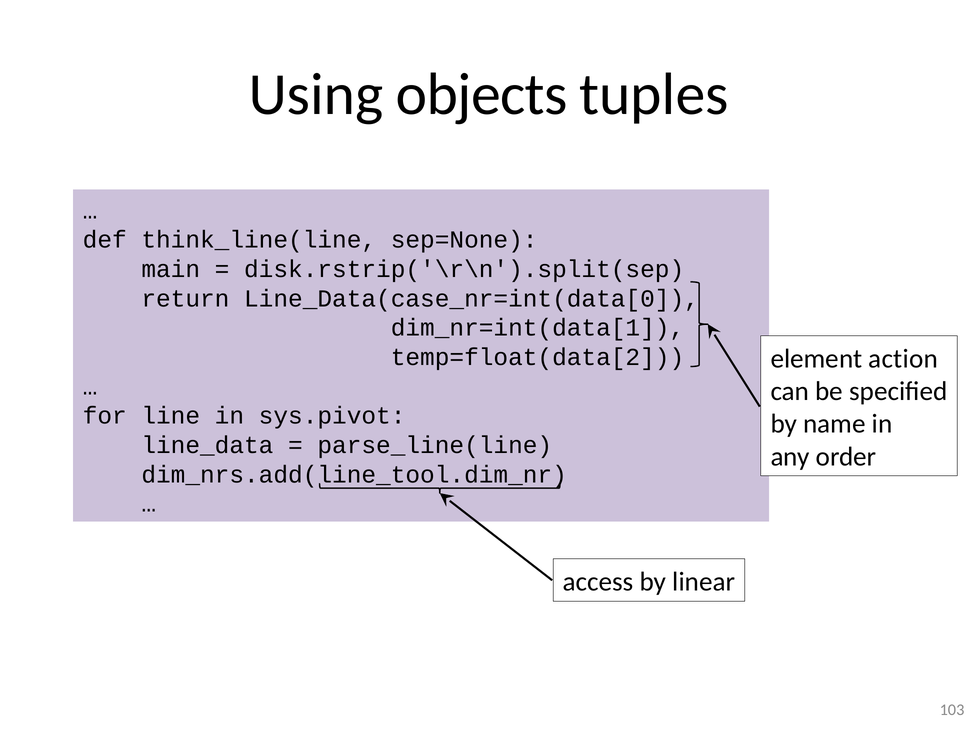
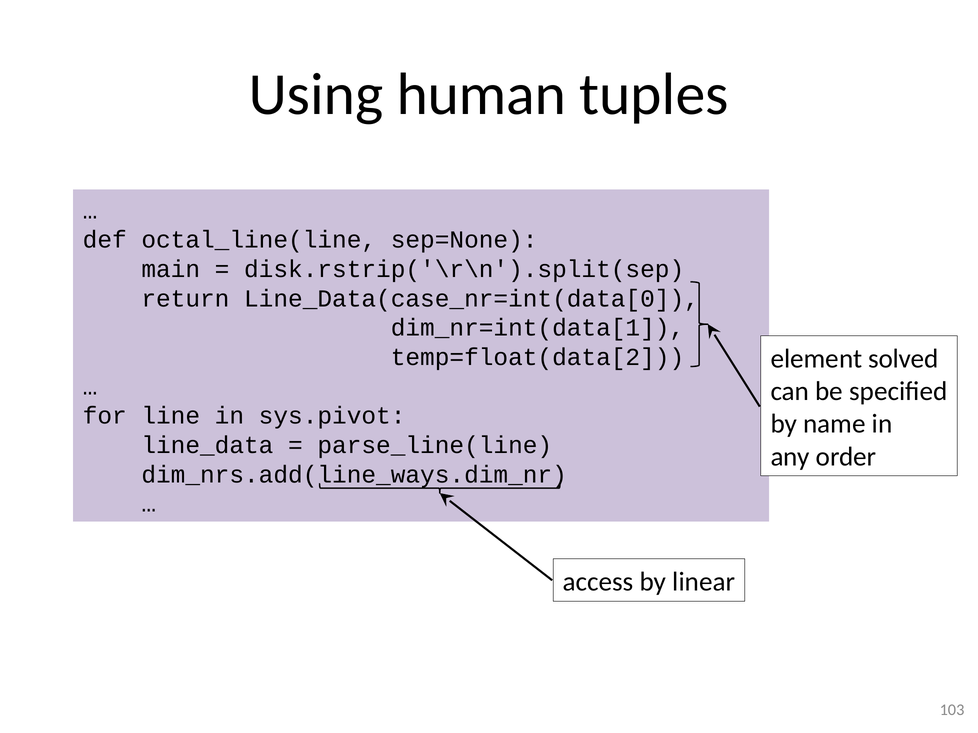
objects: objects -> human
think_line(line: think_line(line -> octal_line(line
action: action -> solved
dim_nrs.add(line_tool.dim_nr: dim_nrs.add(line_tool.dim_nr -> dim_nrs.add(line_ways.dim_nr
